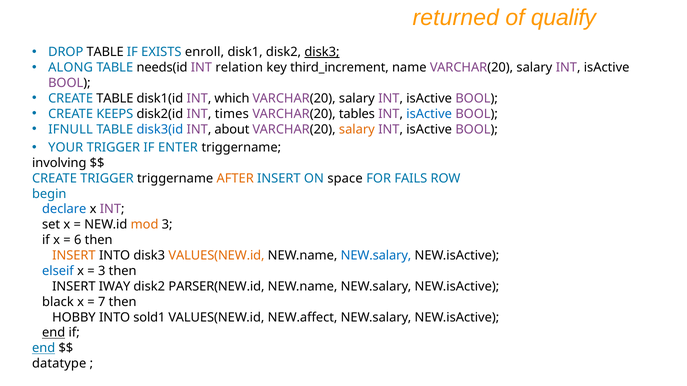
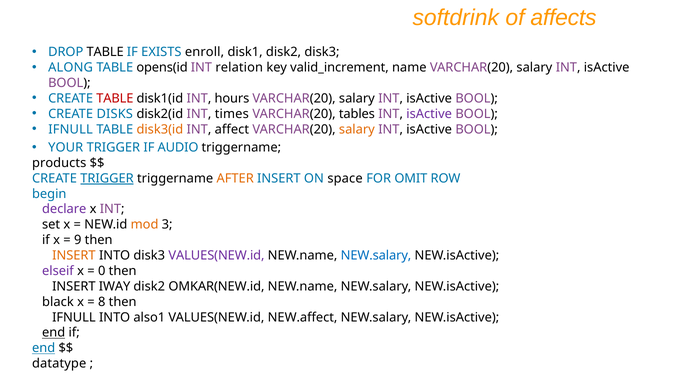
returned: returned -> softdrink
qualify: qualify -> affects
disk3 at (322, 52) underline: present -> none
needs(id: needs(id -> opens(id
third_increment: third_increment -> valid_increment
TABLE at (115, 99) colour: black -> red
which: which -> hours
KEEPS: KEEPS -> DISKS
isActive at (429, 114) colour: blue -> purple
disk3(id colour: blue -> orange
about: about -> affect
ENTER: ENTER -> AUDIO
involving: involving -> products
TRIGGER at (107, 179) underline: none -> present
FAILS: FAILS -> OMIT
declare colour: blue -> purple
6: 6 -> 9
VALUES(NEW.id at (216, 256) colour: orange -> purple
elseif colour: blue -> purple
3 at (102, 271): 3 -> 0
PARSER(NEW.id: PARSER(NEW.id -> OMKAR(NEW.id
7: 7 -> 8
HOBBY at (74, 318): HOBBY -> IFNULL
sold1: sold1 -> also1
